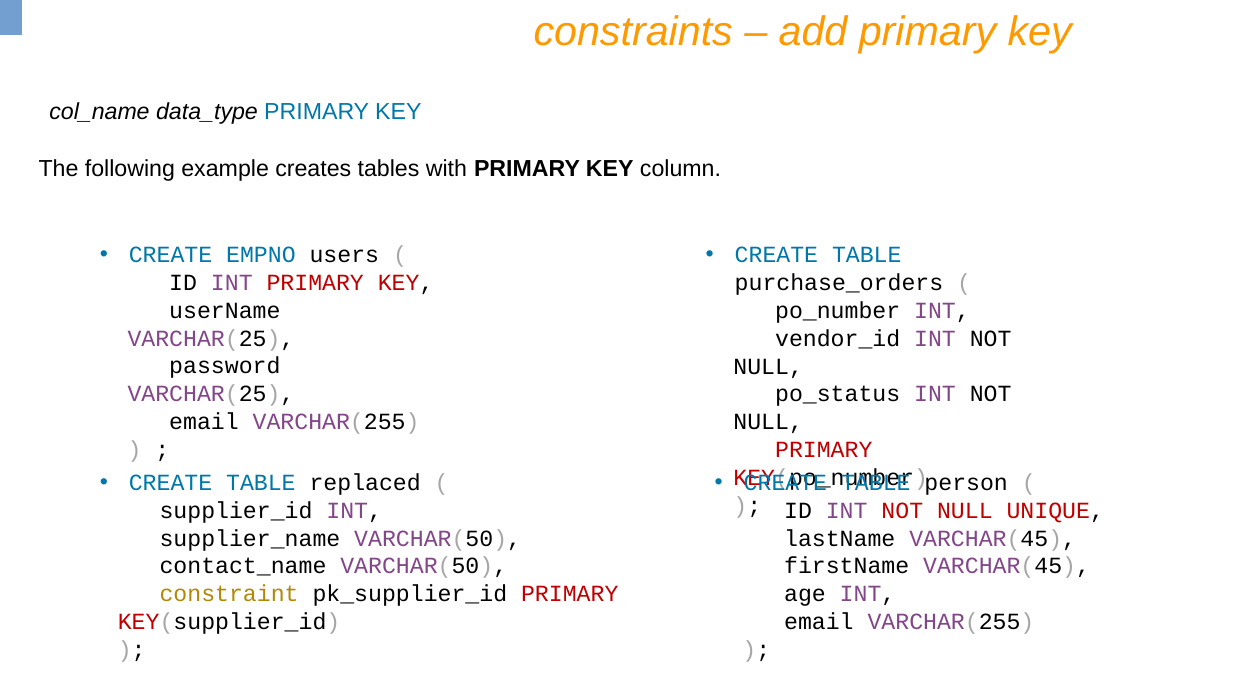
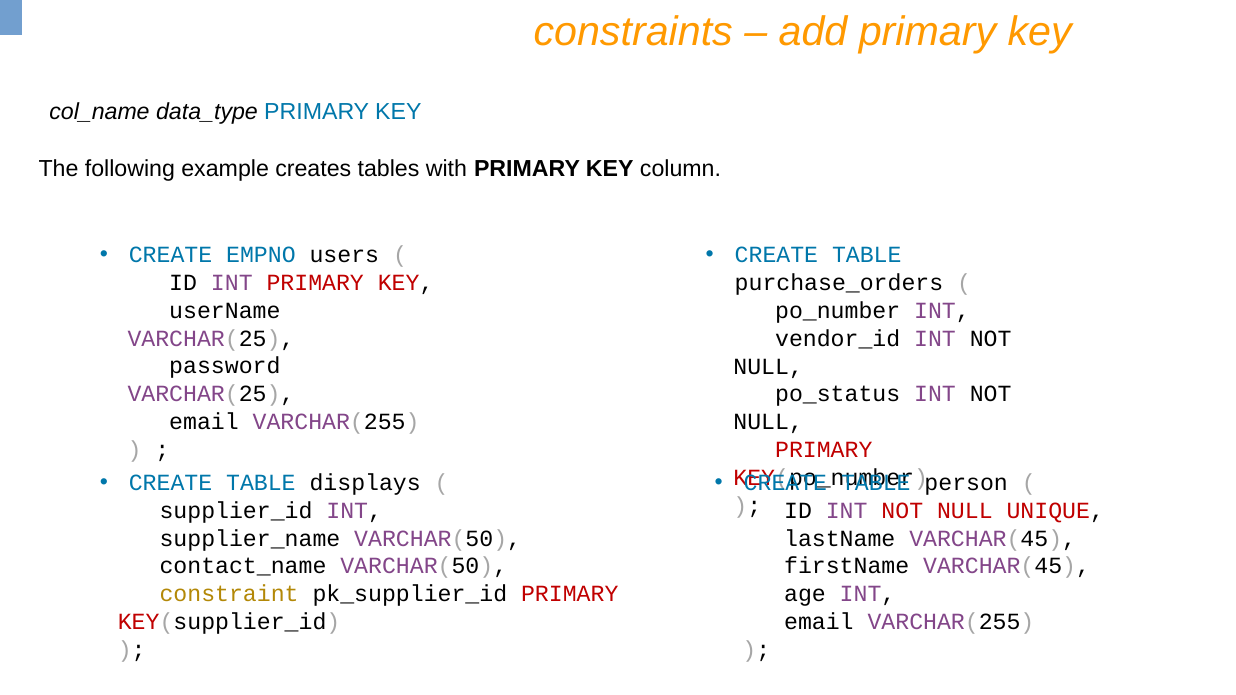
replaced: replaced -> displays
